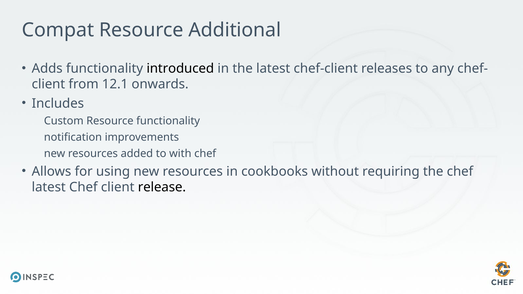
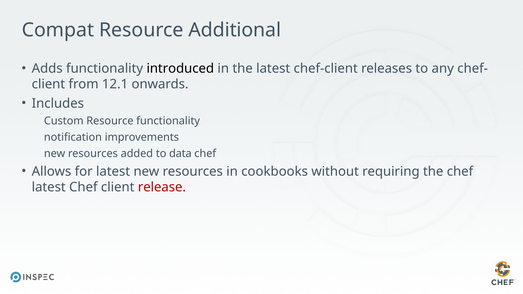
with: with -> data
for using: using -> latest
release colour: black -> red
